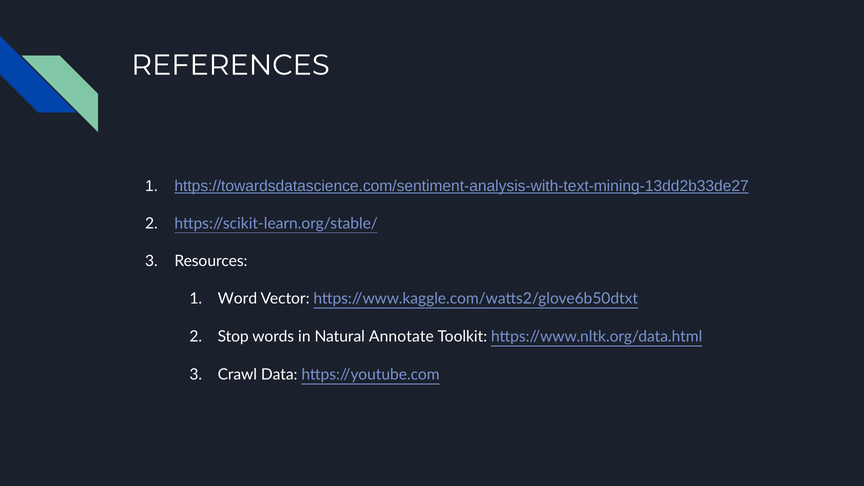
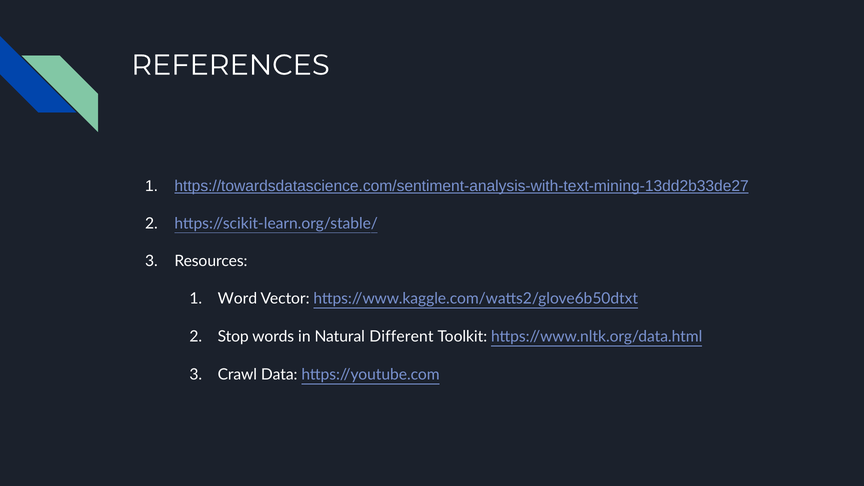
Annotate: Annotate -> Different
